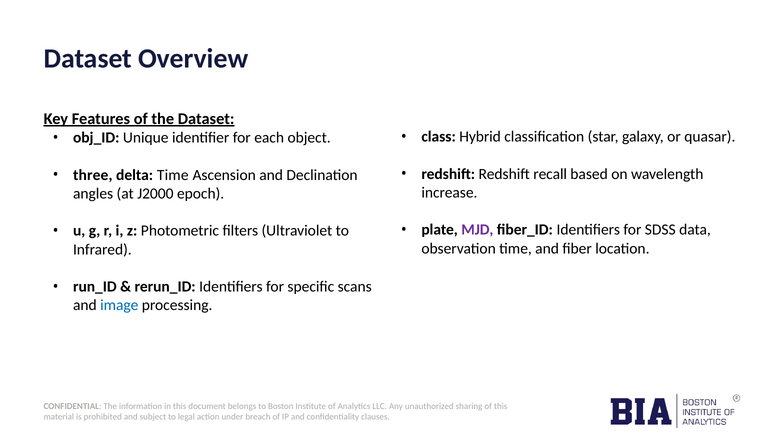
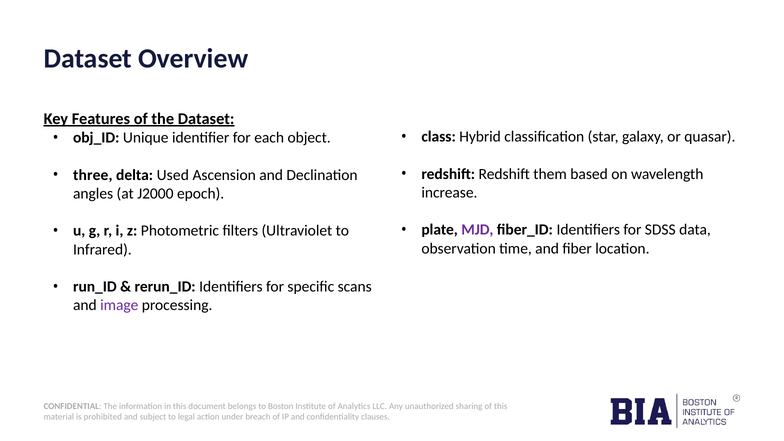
recall: recall -> them
delta Time: Time -> Used
image colour: blue -> purple
